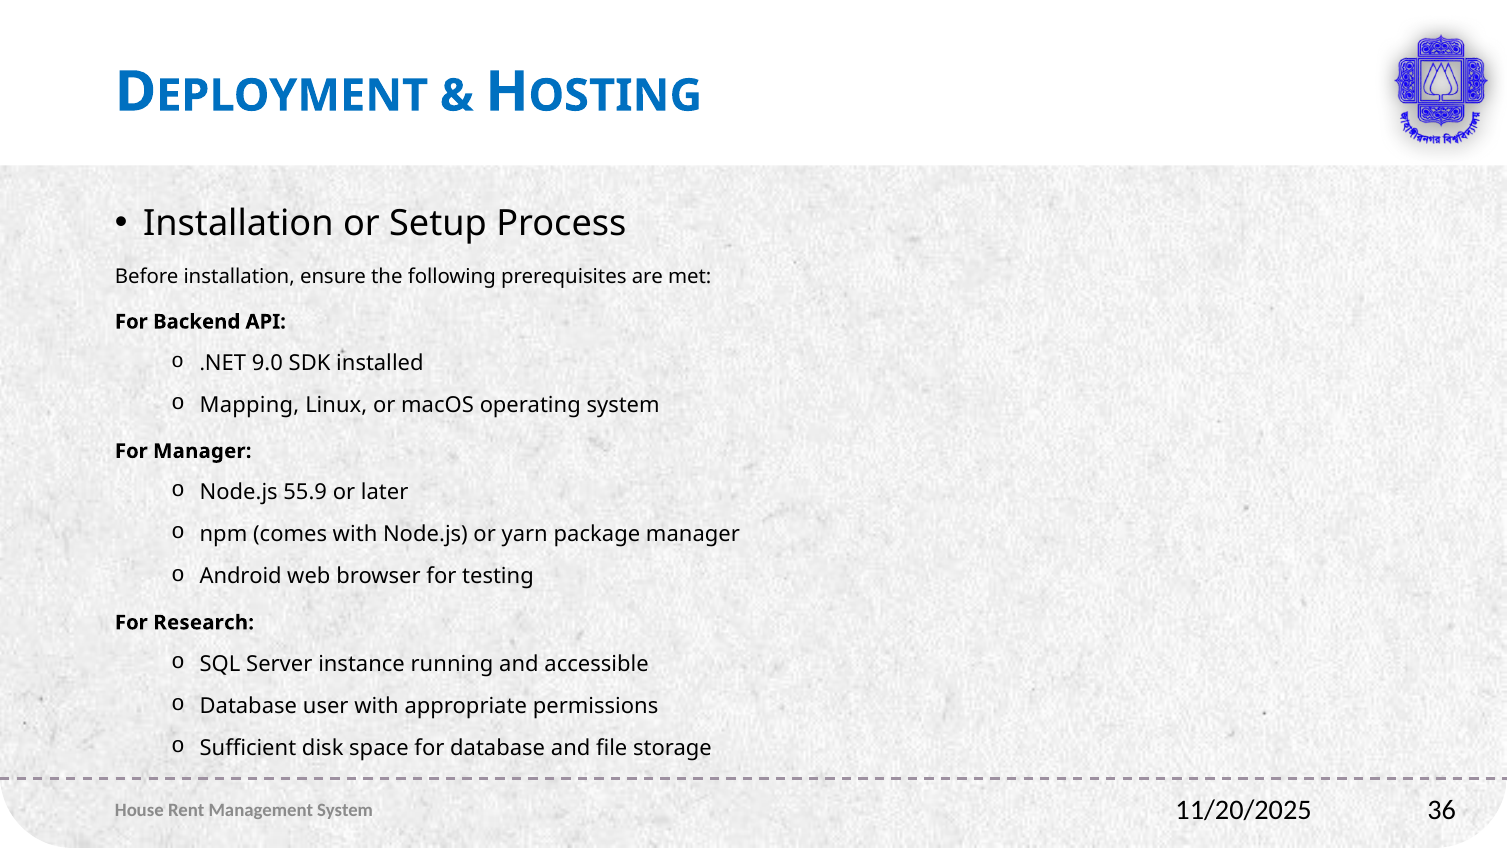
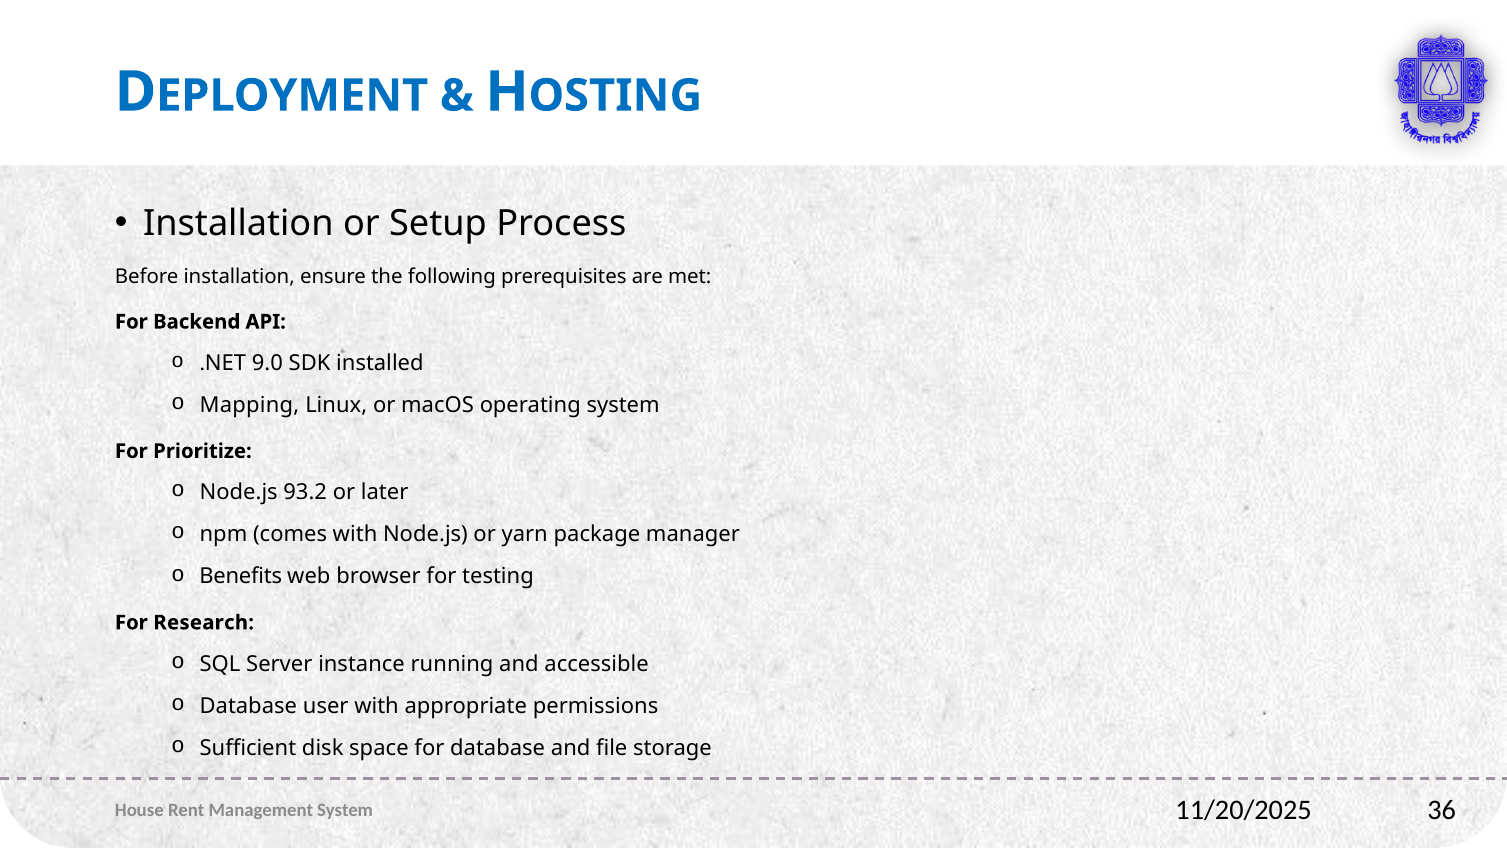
For Manager: Manager -> Prioritize
55.9: 55.9 -> 93.2
Android: Android -> Benefits
